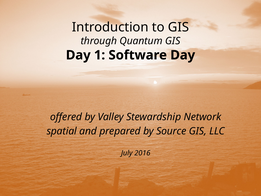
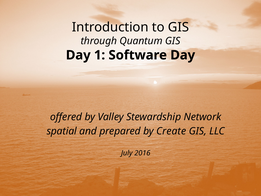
Source: Source -> Create
